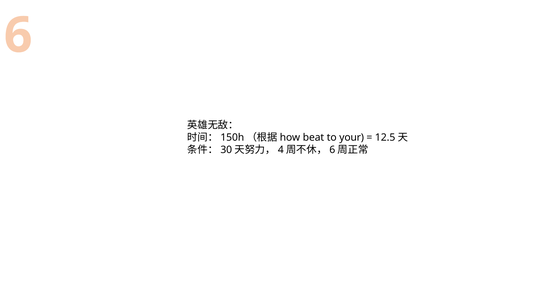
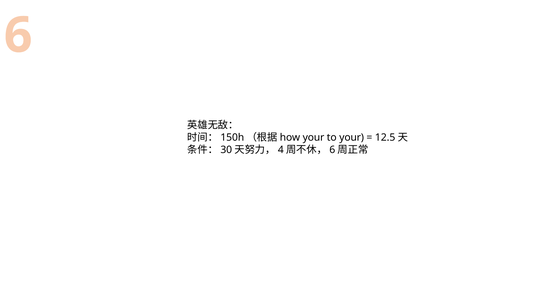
beat at (313, 138): beat -> your
